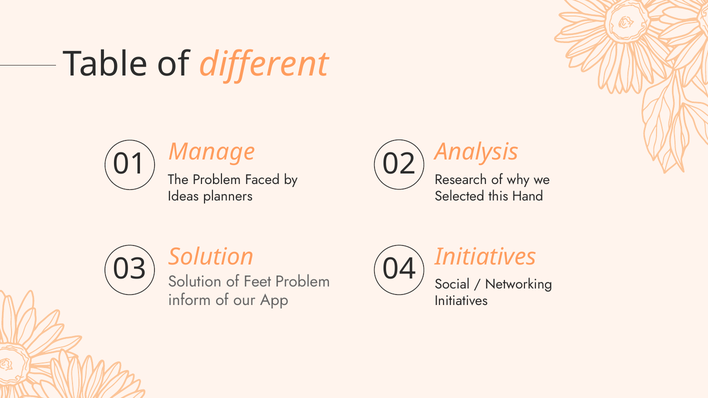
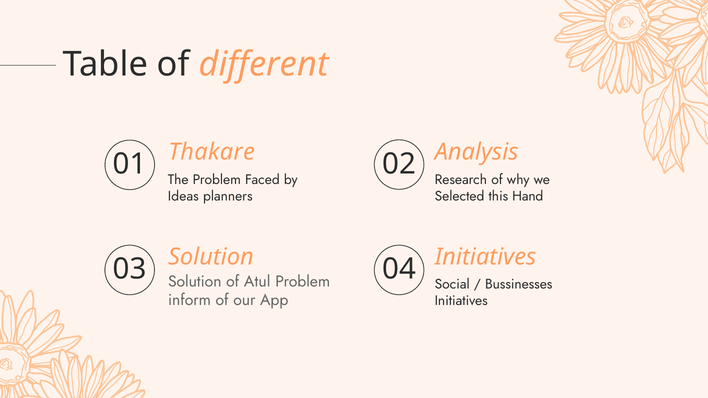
Manage: Manage -> Thakare
Feet: Feet -> Atul
Networking: Networking -> Bussinesses
